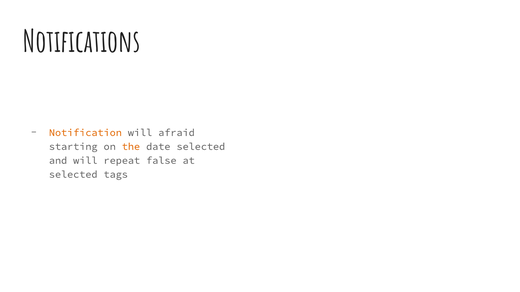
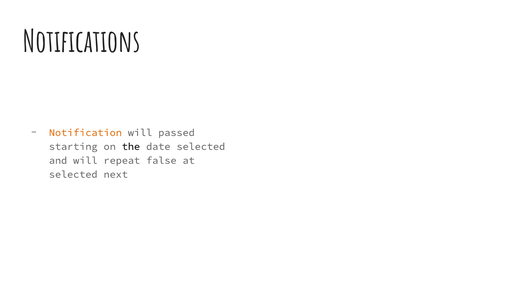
afraid: afraid -> passed
the colour: orange -> black
tags: tags -> next
